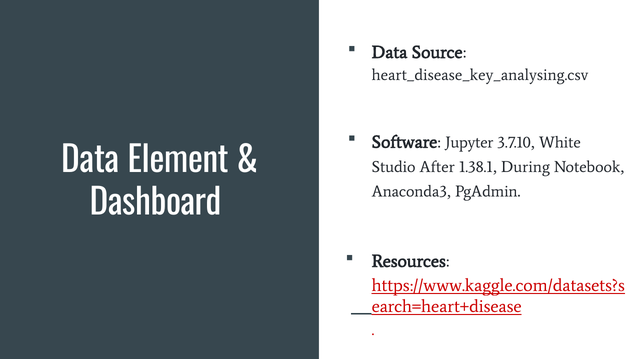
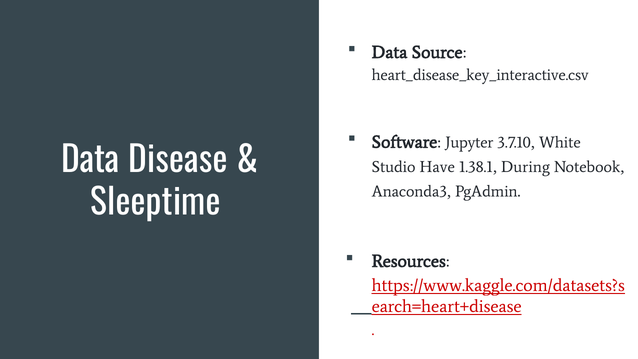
heart_disease_key_analysing.csv: heart_disease_key_analysing.csv -> heart_disease_key_interactive.csv
Element: Element -> Disease
After: After -> Have
Dashboard: Dashboard -> Sleeptime
